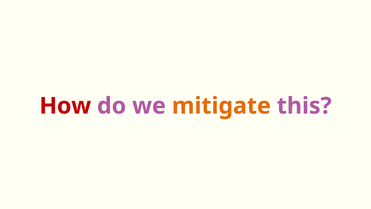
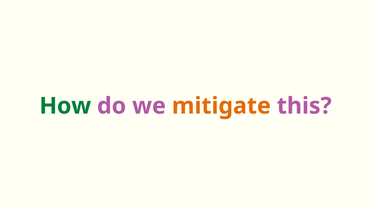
How colour: red -> green
